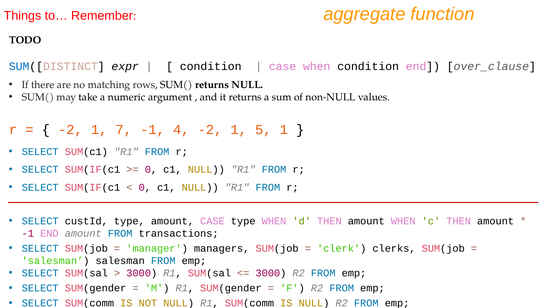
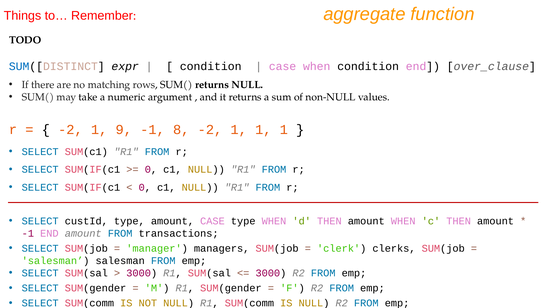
7: 7 -> 9
4: 4 -> 8
-2 1 5: 5 -> 1
